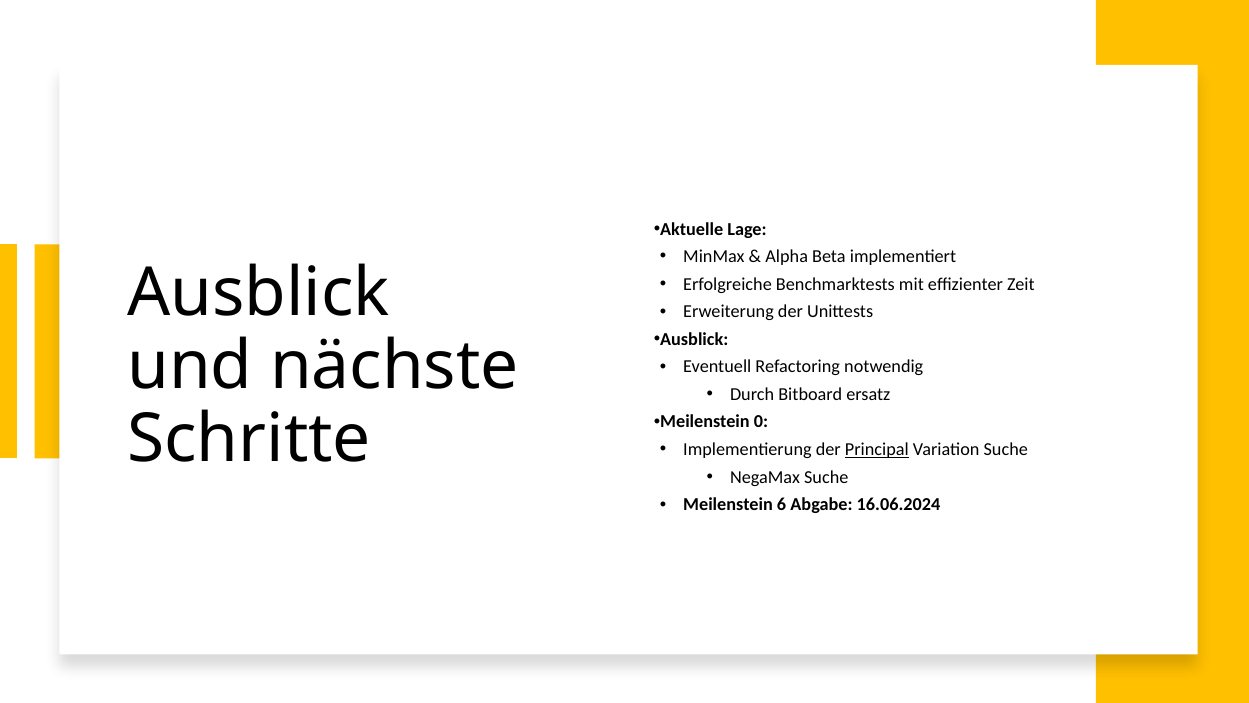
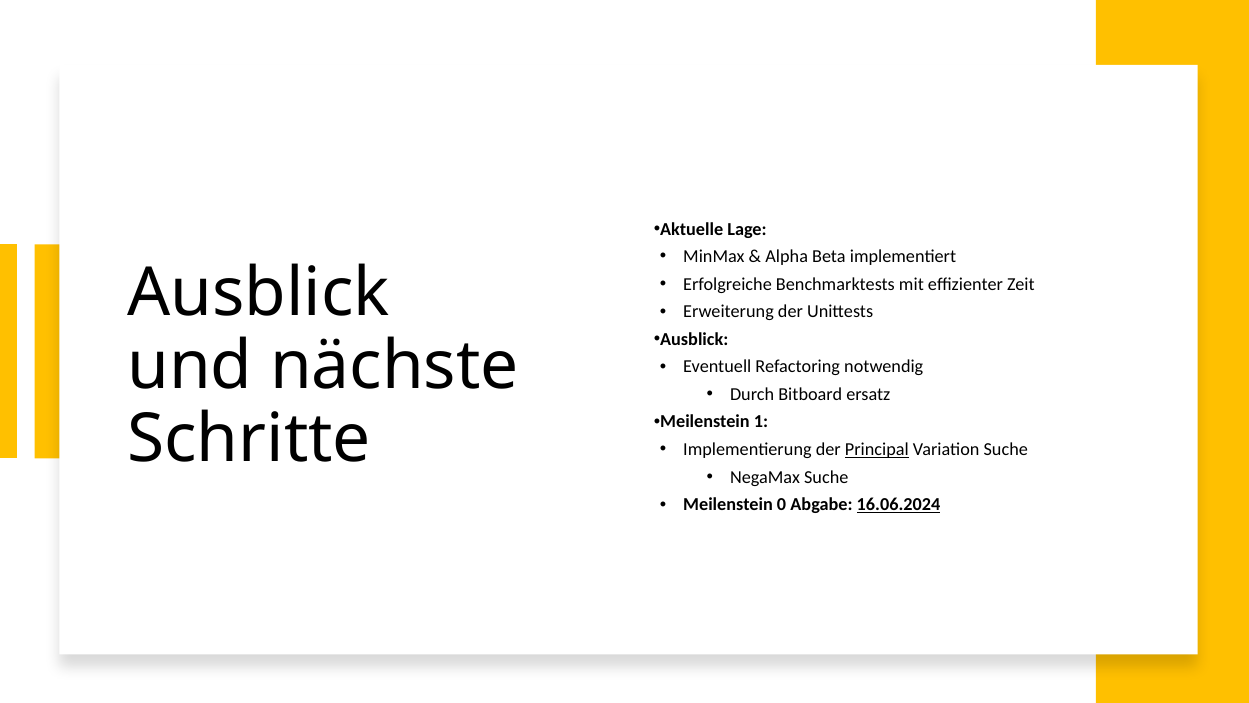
0: 0 -> 1
6: 6 -> 0
16.06.2024 underline: none -> present
